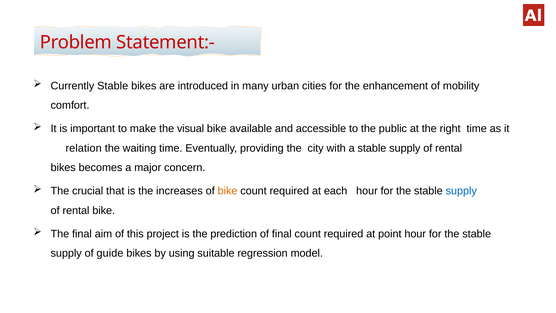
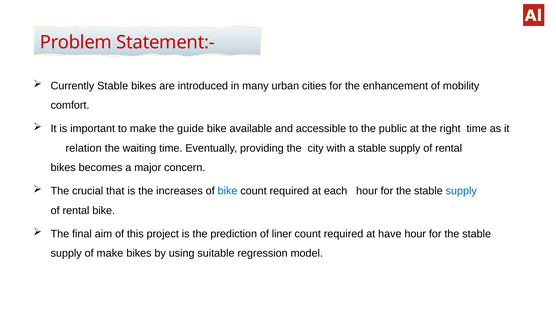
visual: visual -> guide
bike at (228, 191) colour: orange -> blue
of final: final -> liner
point: point -> have
of guide: guide -> make
